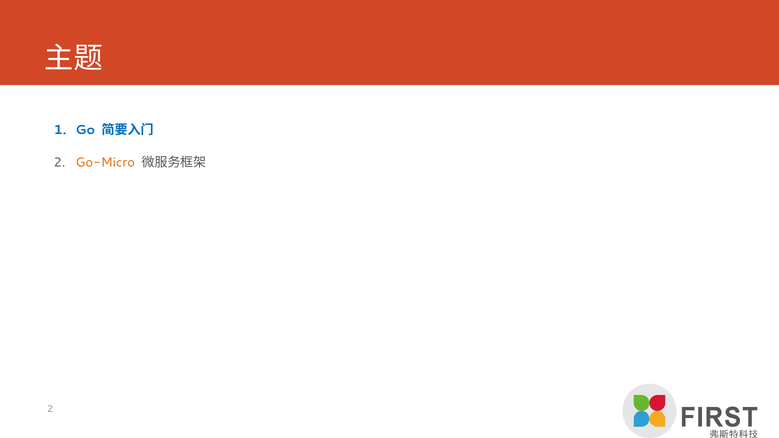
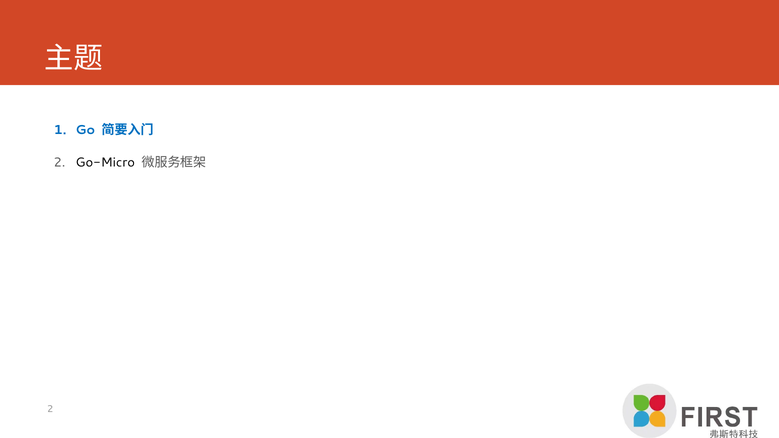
Go-Micro colour: orange -> black
